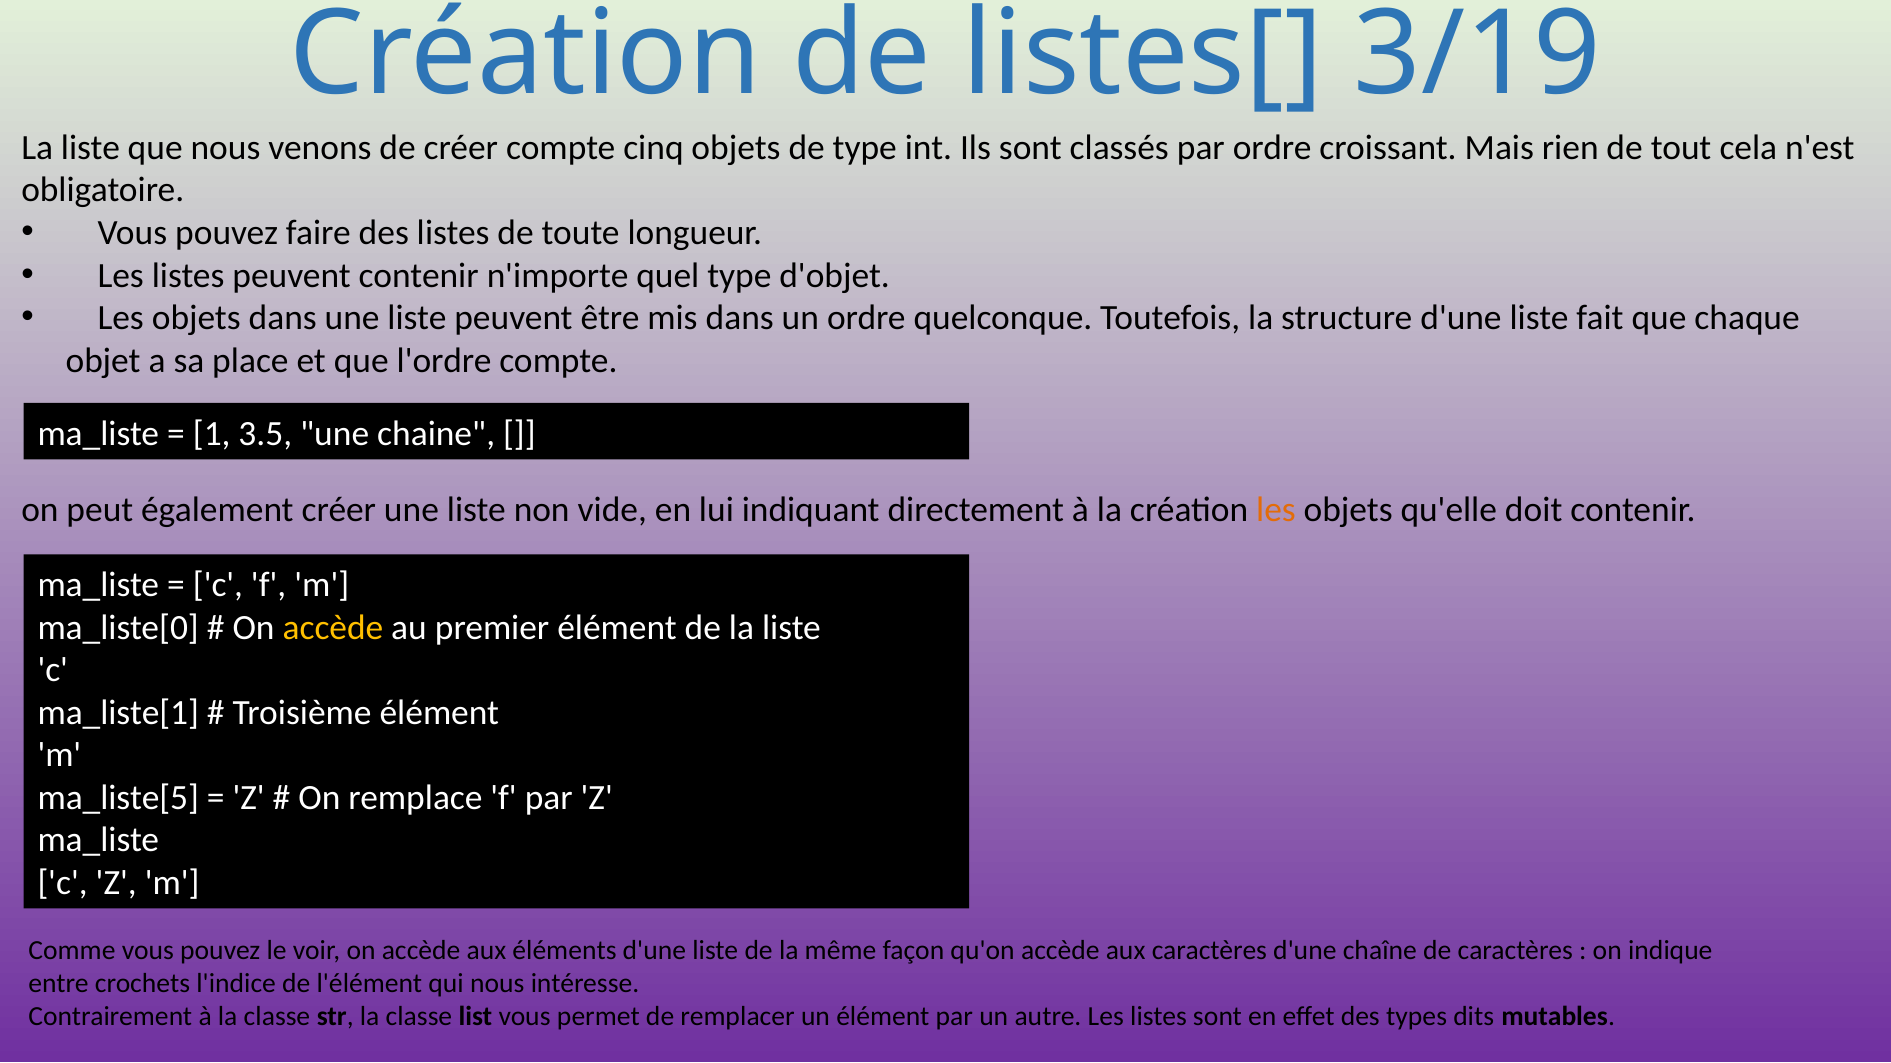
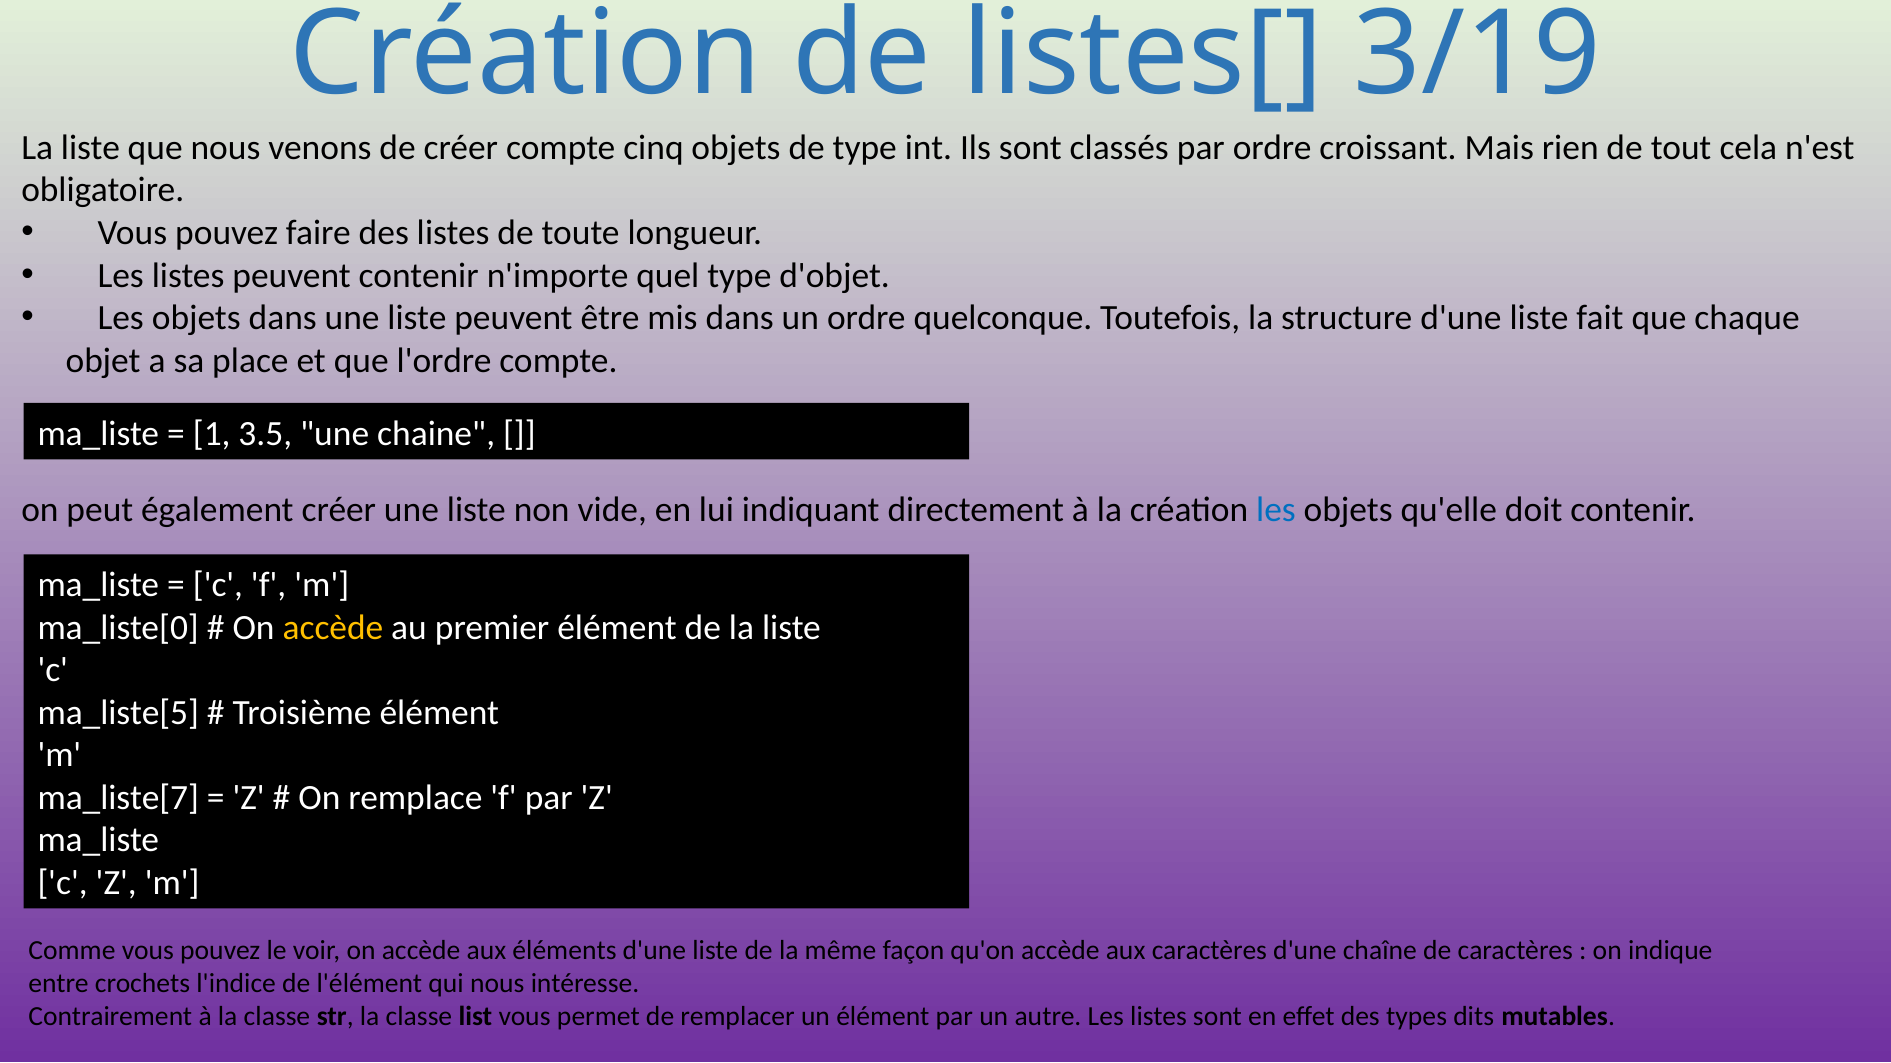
les at (1276, 510) colour: orange -> blue
ma_liste[1: ma_liste[1 -> ma_liste[5
ma_liste[5: ma_liste[5 -> ma_liste[7
